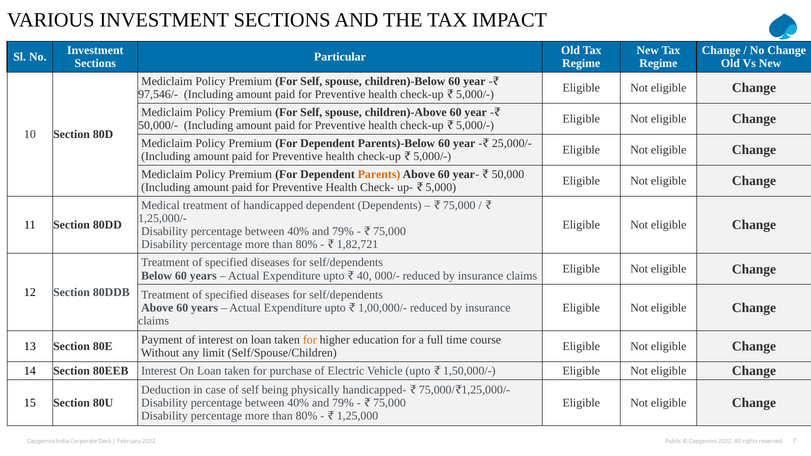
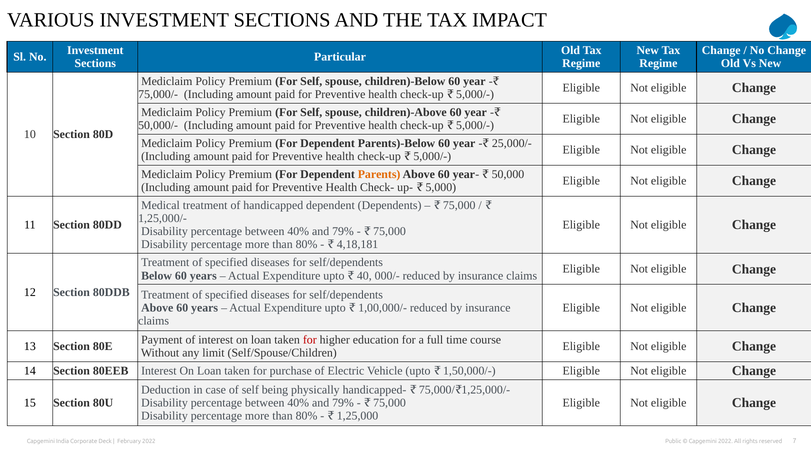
97,546/-: 97,546/- -> 75,000/-
1,82,721: 1,82,721 -> 4,18,181
for at (310, 340) colour: orange -> red
